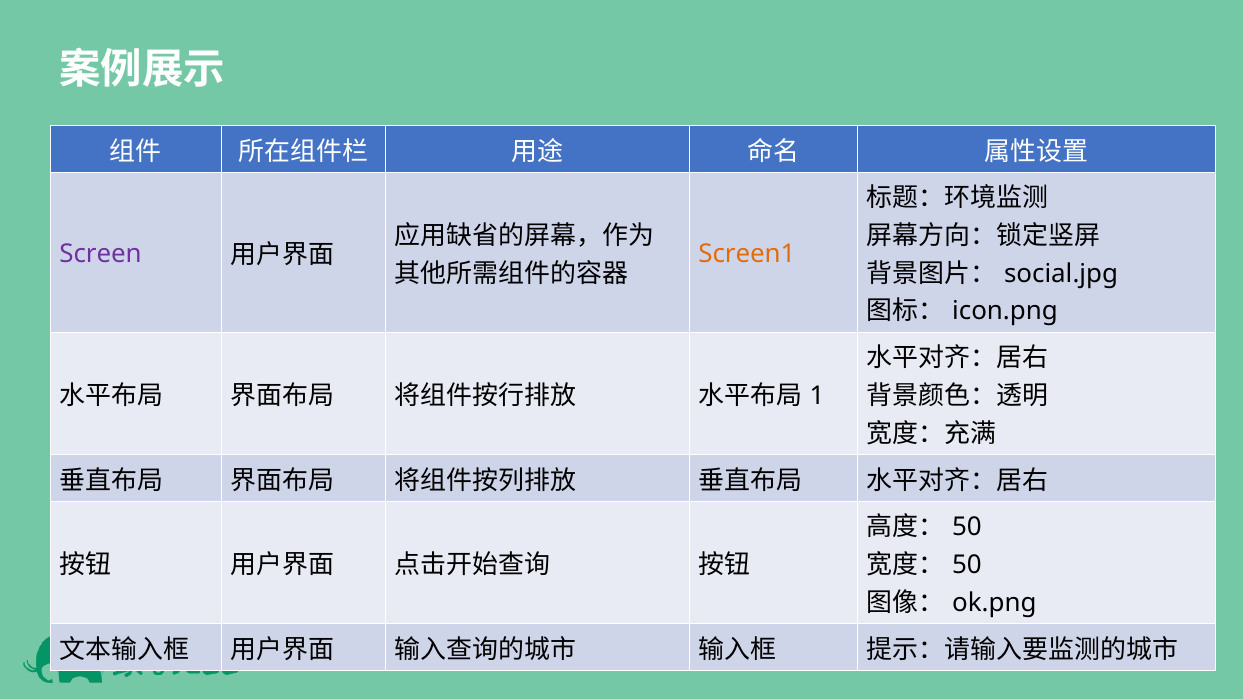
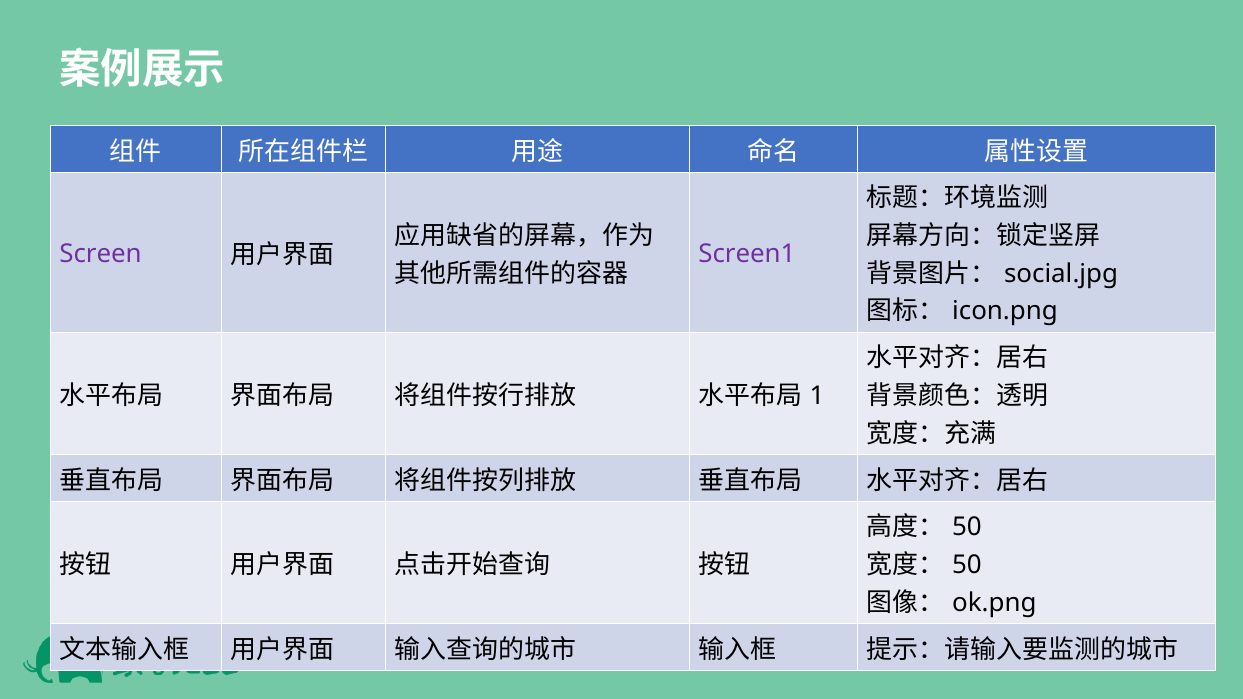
Screen1 colour: orange -> purple
